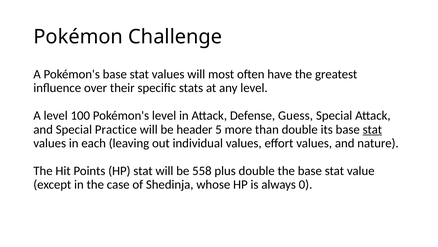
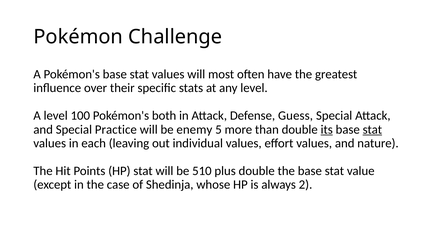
Pokémon's level: level -> both
header: header -> enemy
its underline: none -> present
558: 558 -> 510
0: 0 -> 2
